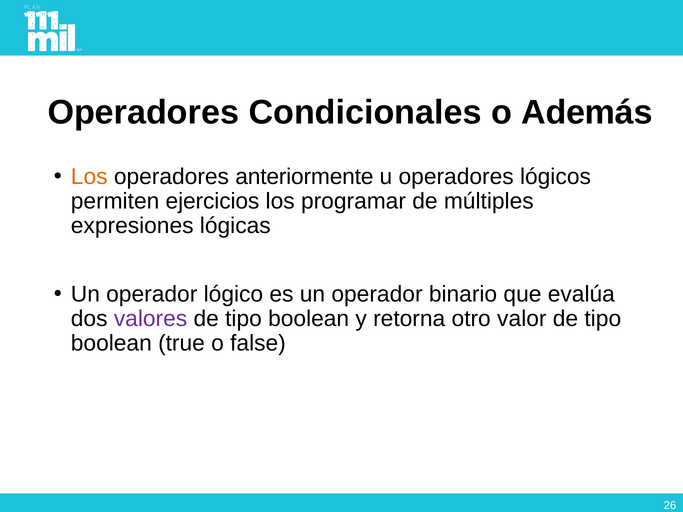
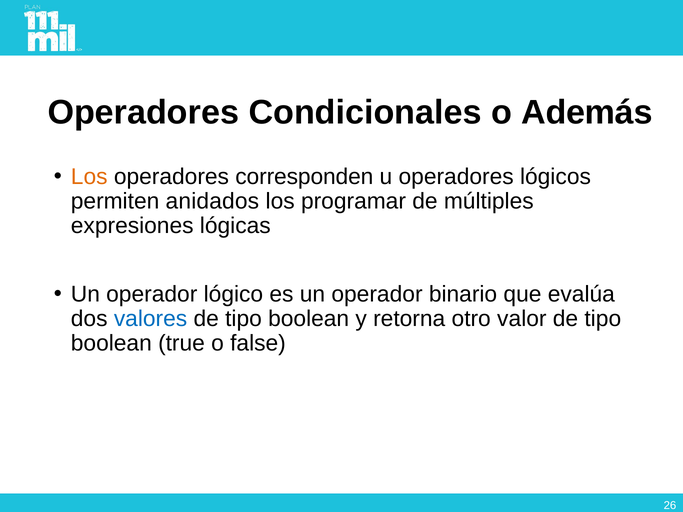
anteriormente: anteriormente -> corresponden
ejercicios: ejercicios -> anidados
valores colour: purple -> blue
